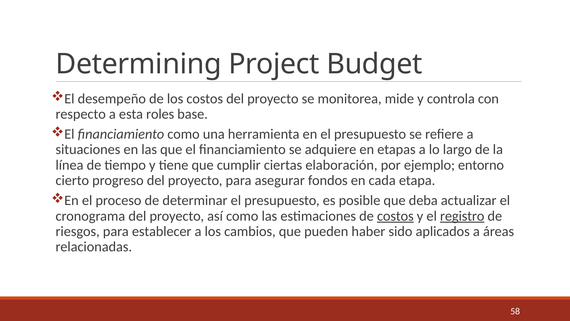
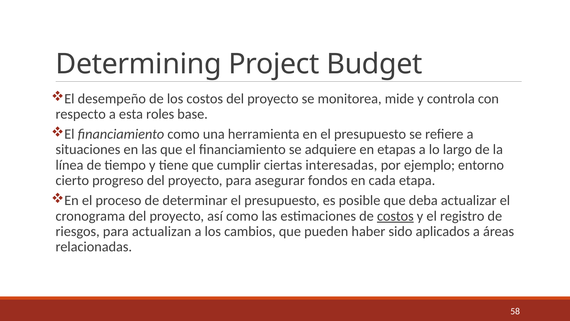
elaboración: elaboración -> interesadas
registro underline: present -> none
establecer: establecer -> actualizan
